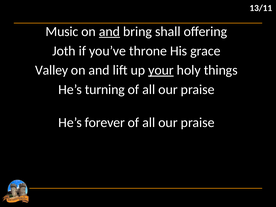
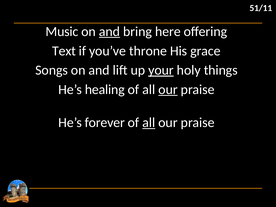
13/11: 13/11 -> 51/11
shall: shall -> here
Joth: Joth -> Text
Valley: Valley -> Songs
turning: turning -> healing
our at (168, 89) underline: none -> present
all at (149, 123) underline: none -> present
